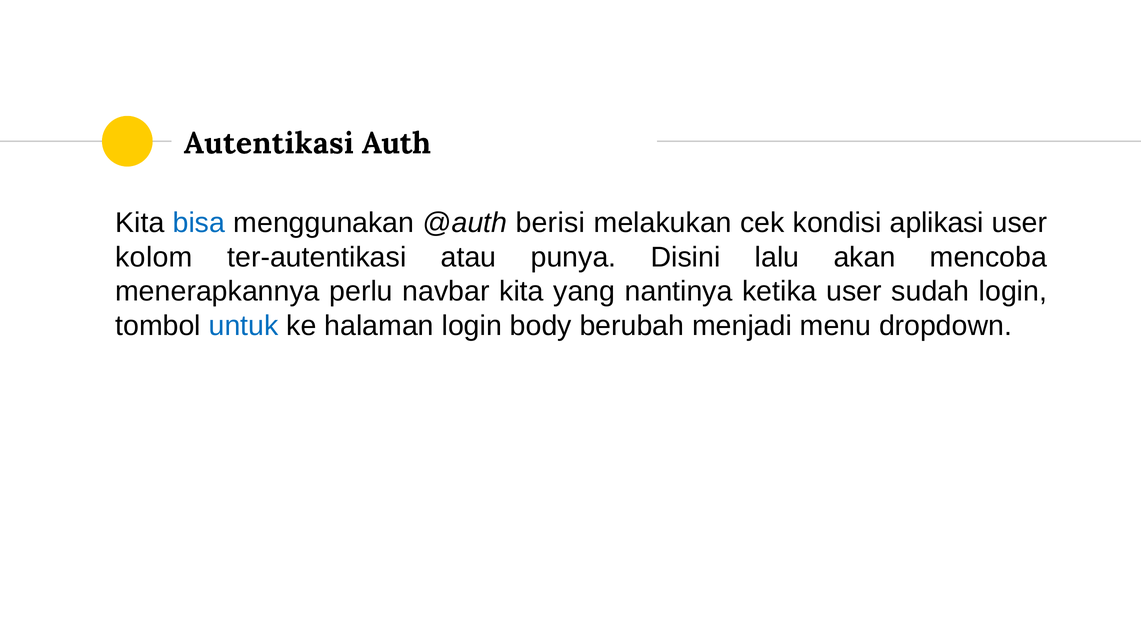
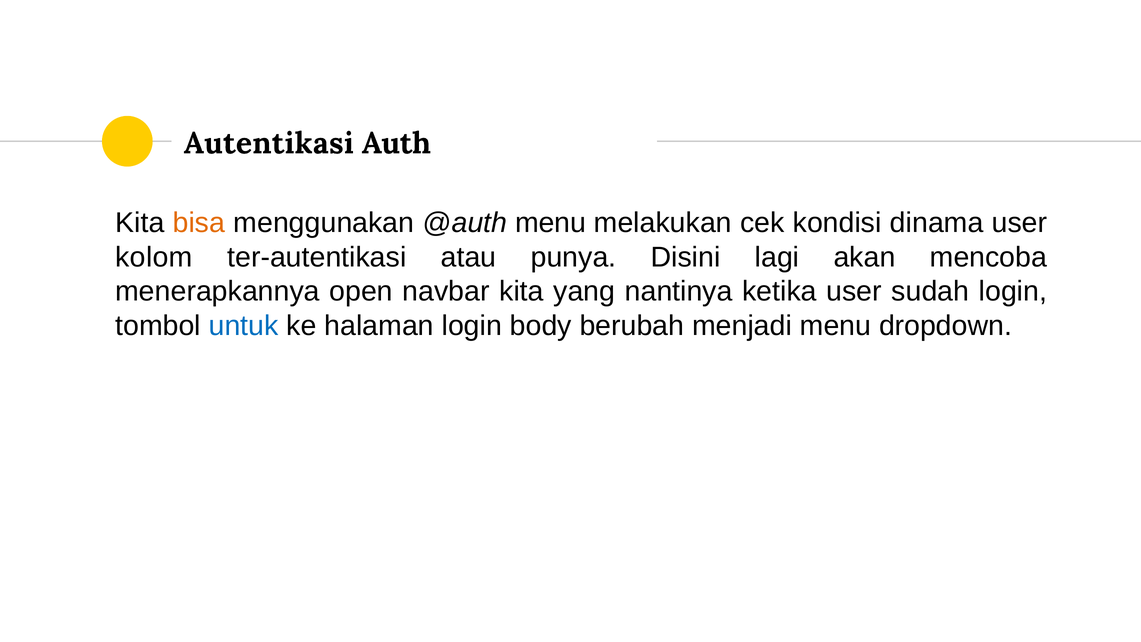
bisa colour: blue -> orange
@auth berisi: berisi -> menu
aplikasi: aplikasi -> dinama
lalu: lalu -> lagi
perlu: perlu -> open
